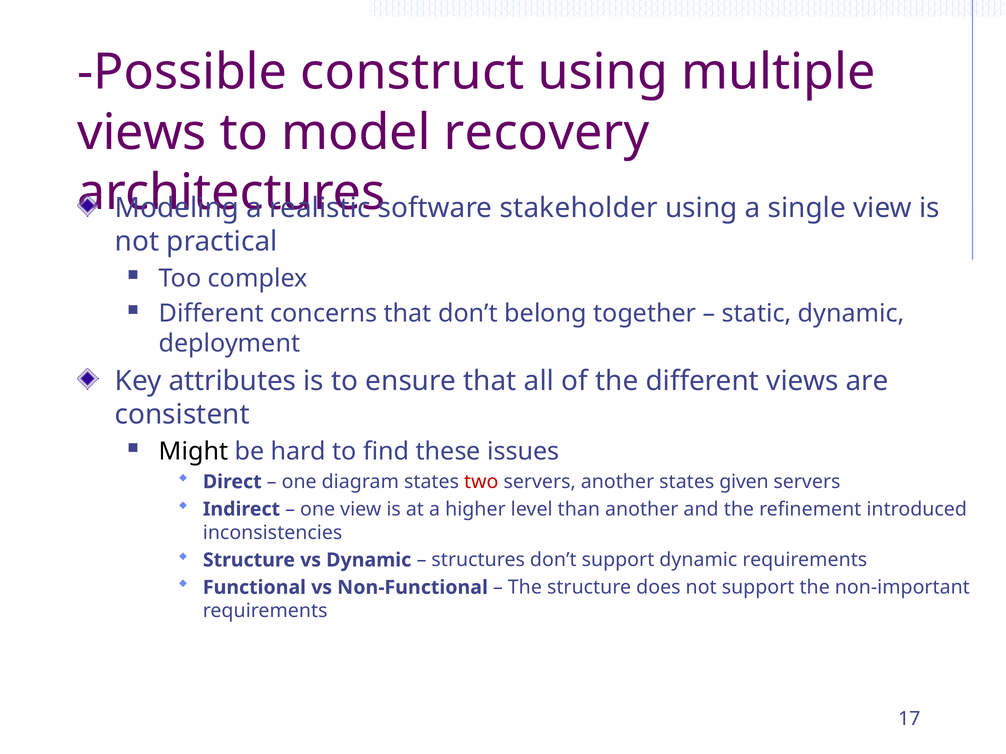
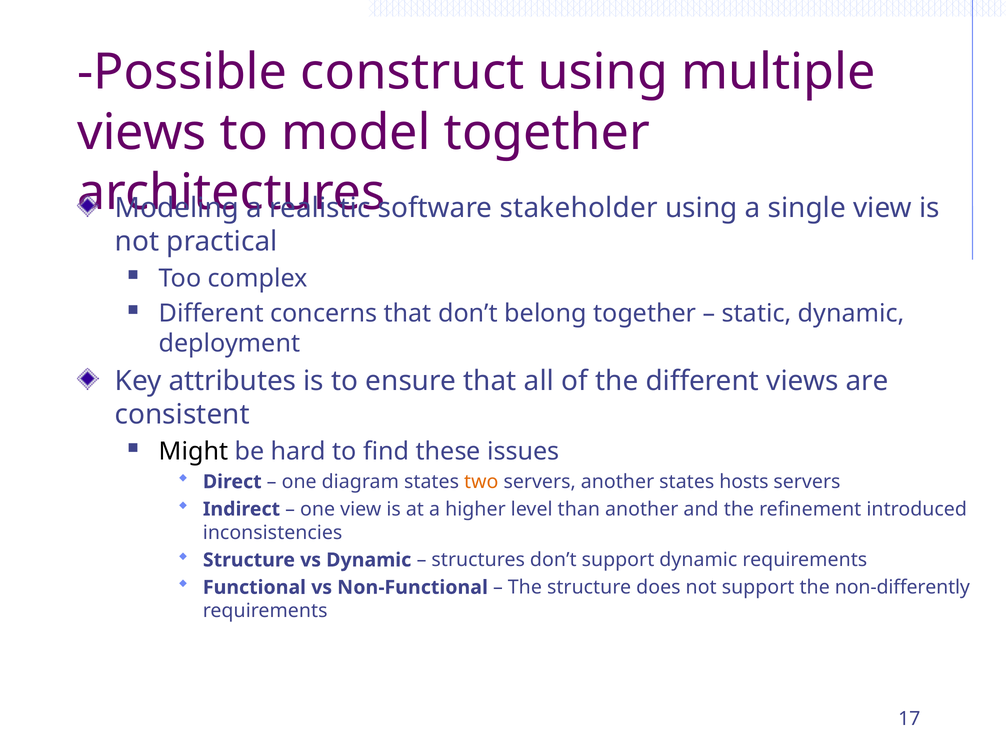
model recovery: recovery -> together
two colour: red -> orange
given: given -> hosts
non-important: non-important -> non-differently
